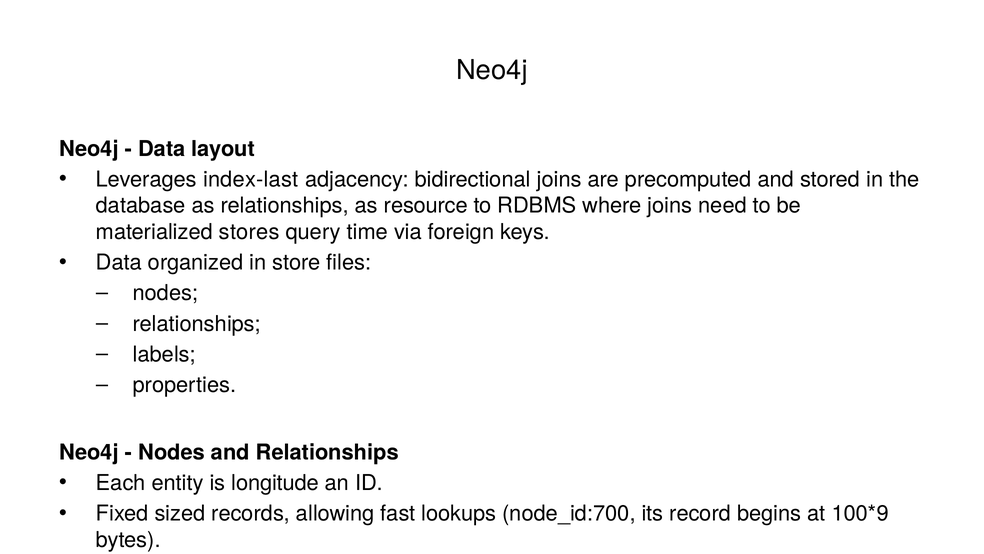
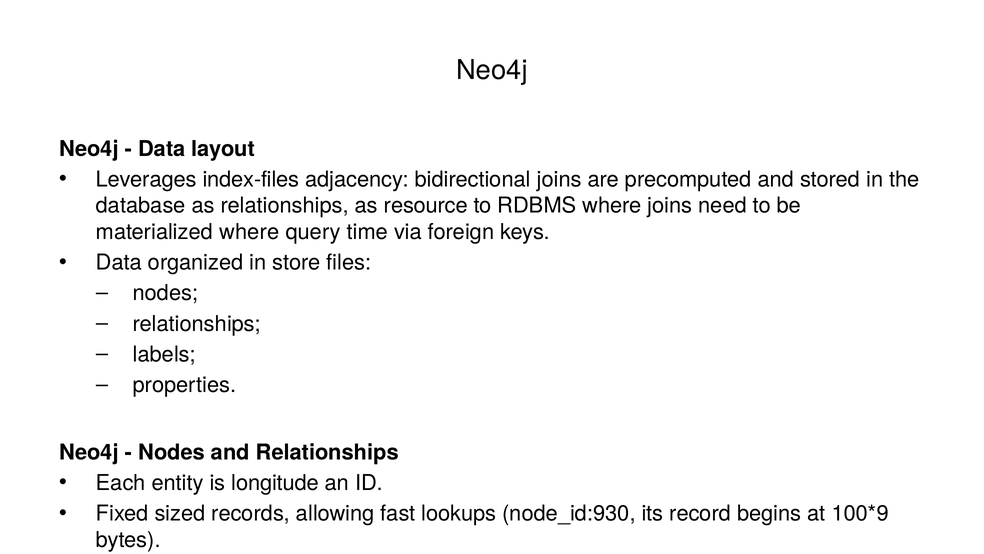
index-last: index-last -> index-files
materialized stores: stores -> where
node_id:700: node_id:700 -> node_id:930
